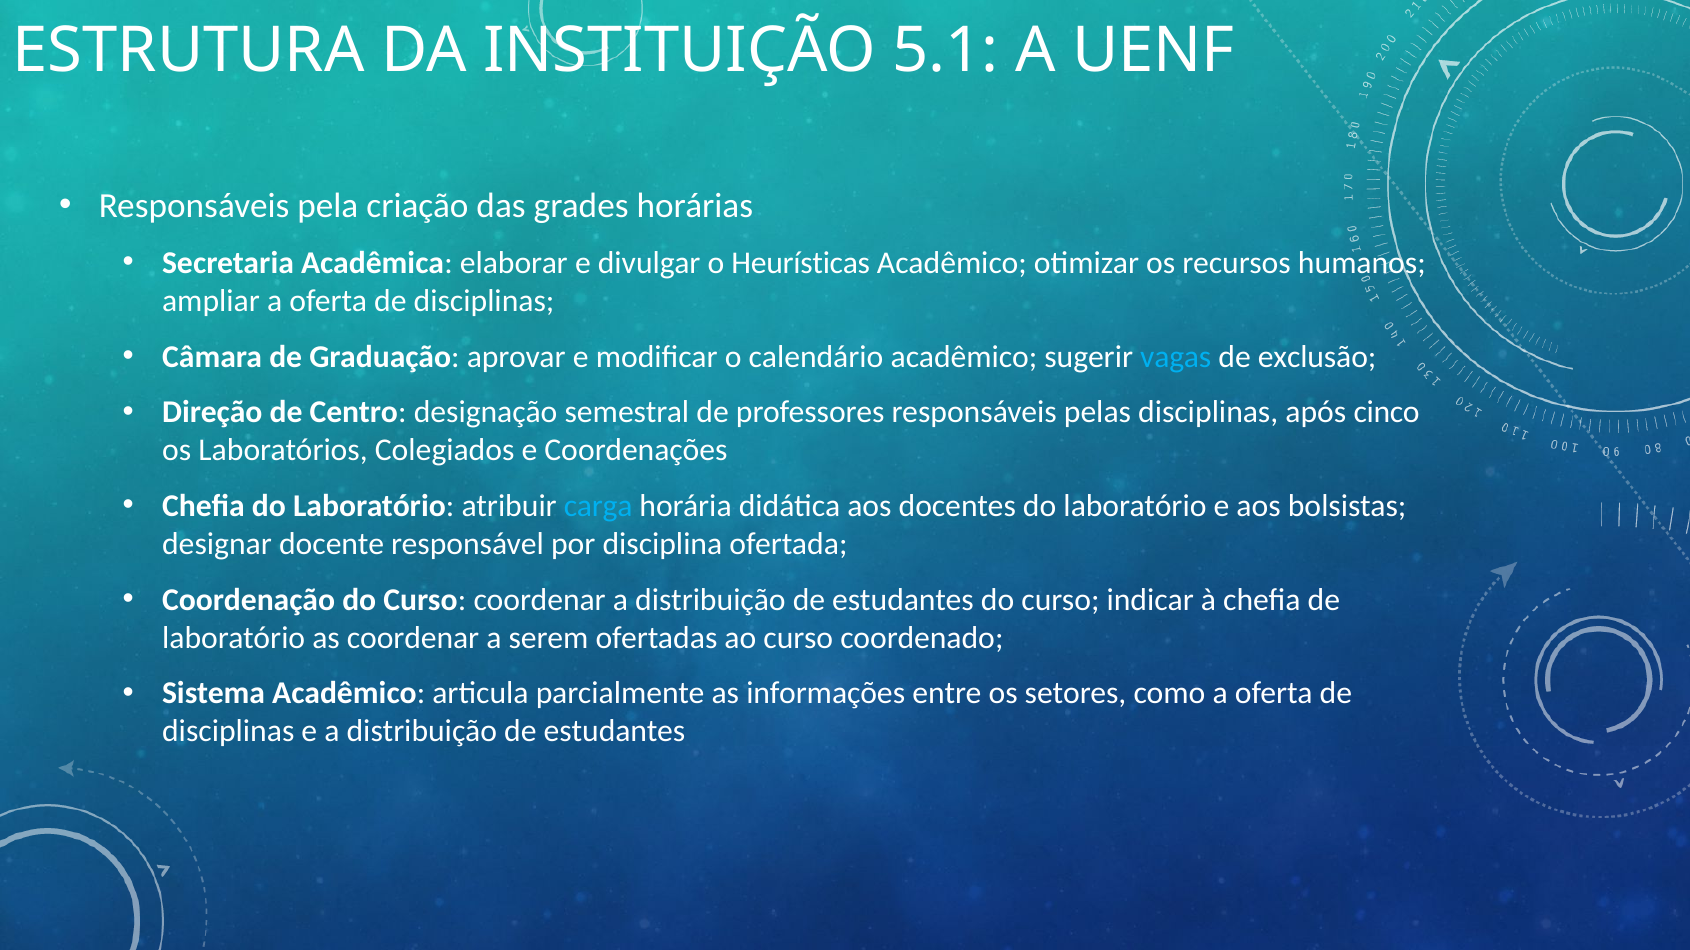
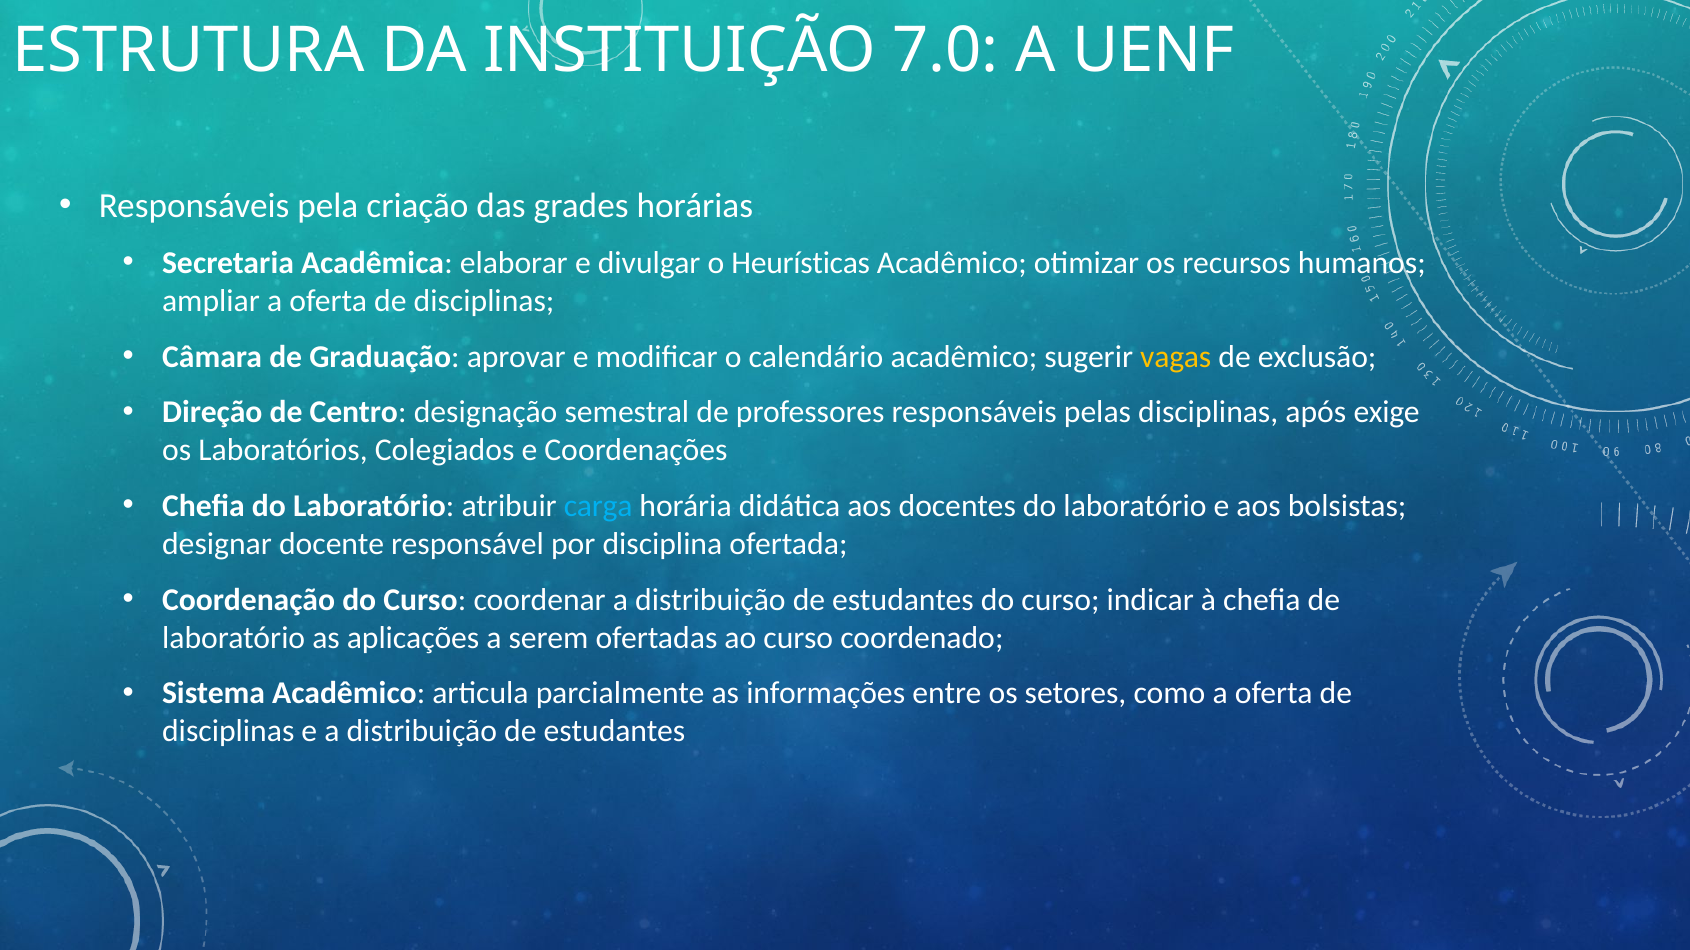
5.1: 5.1 -> 7.0
vagas colour: light blue -> yellow
cinco: cinco -> exige
as coordenar: coordenar -> aplicações
